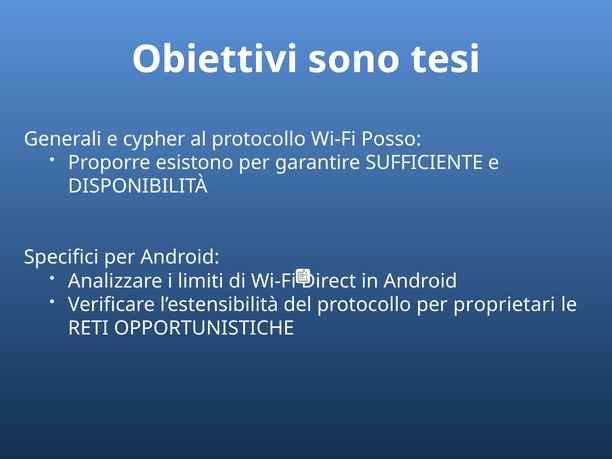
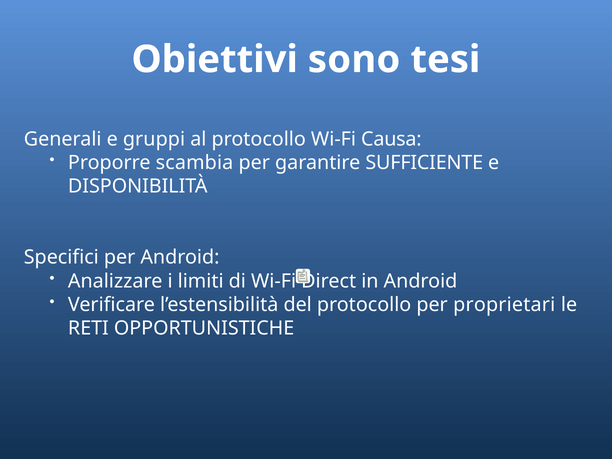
cypher: cypher -> gruppi
Posso: Posso -> Causa
esistono: esistono -> scambia
